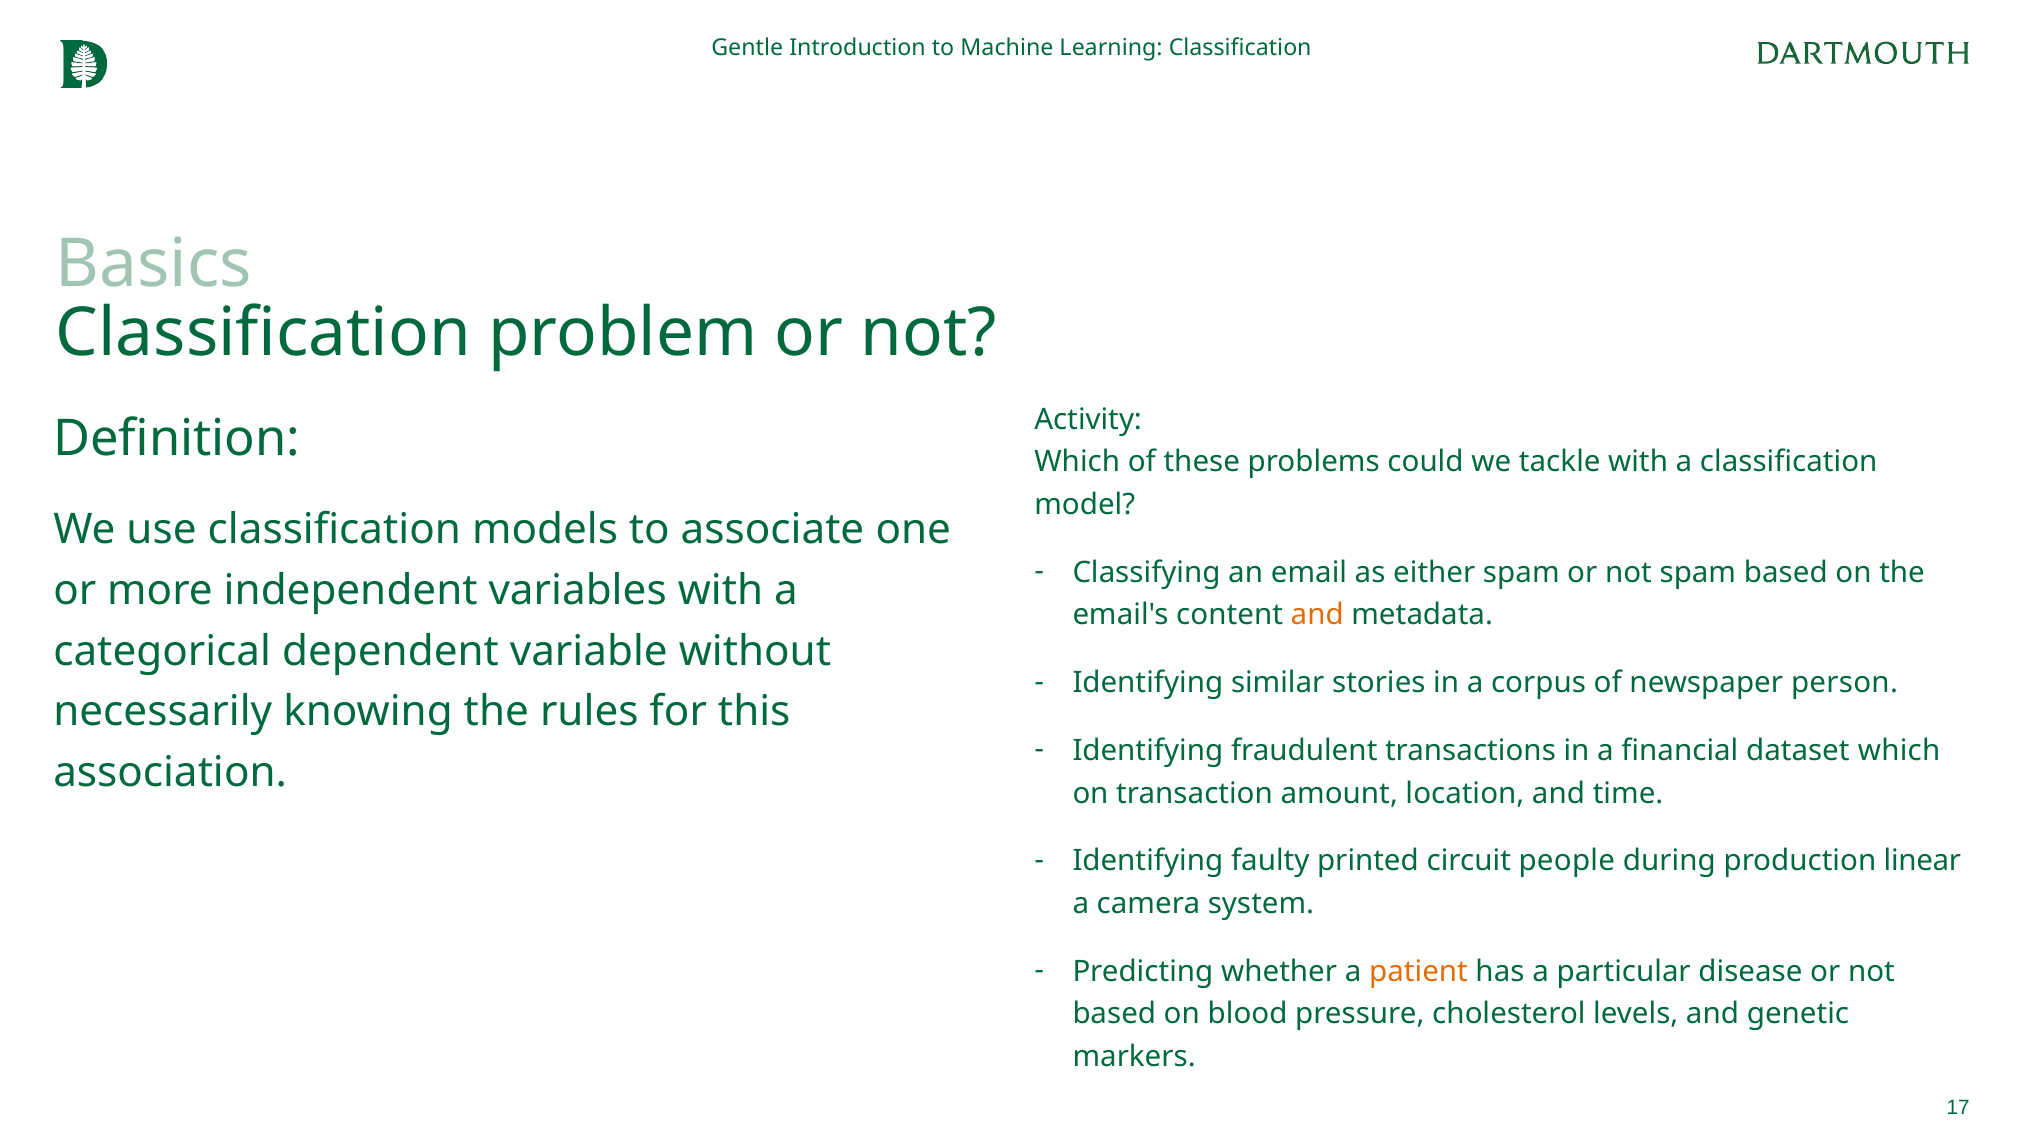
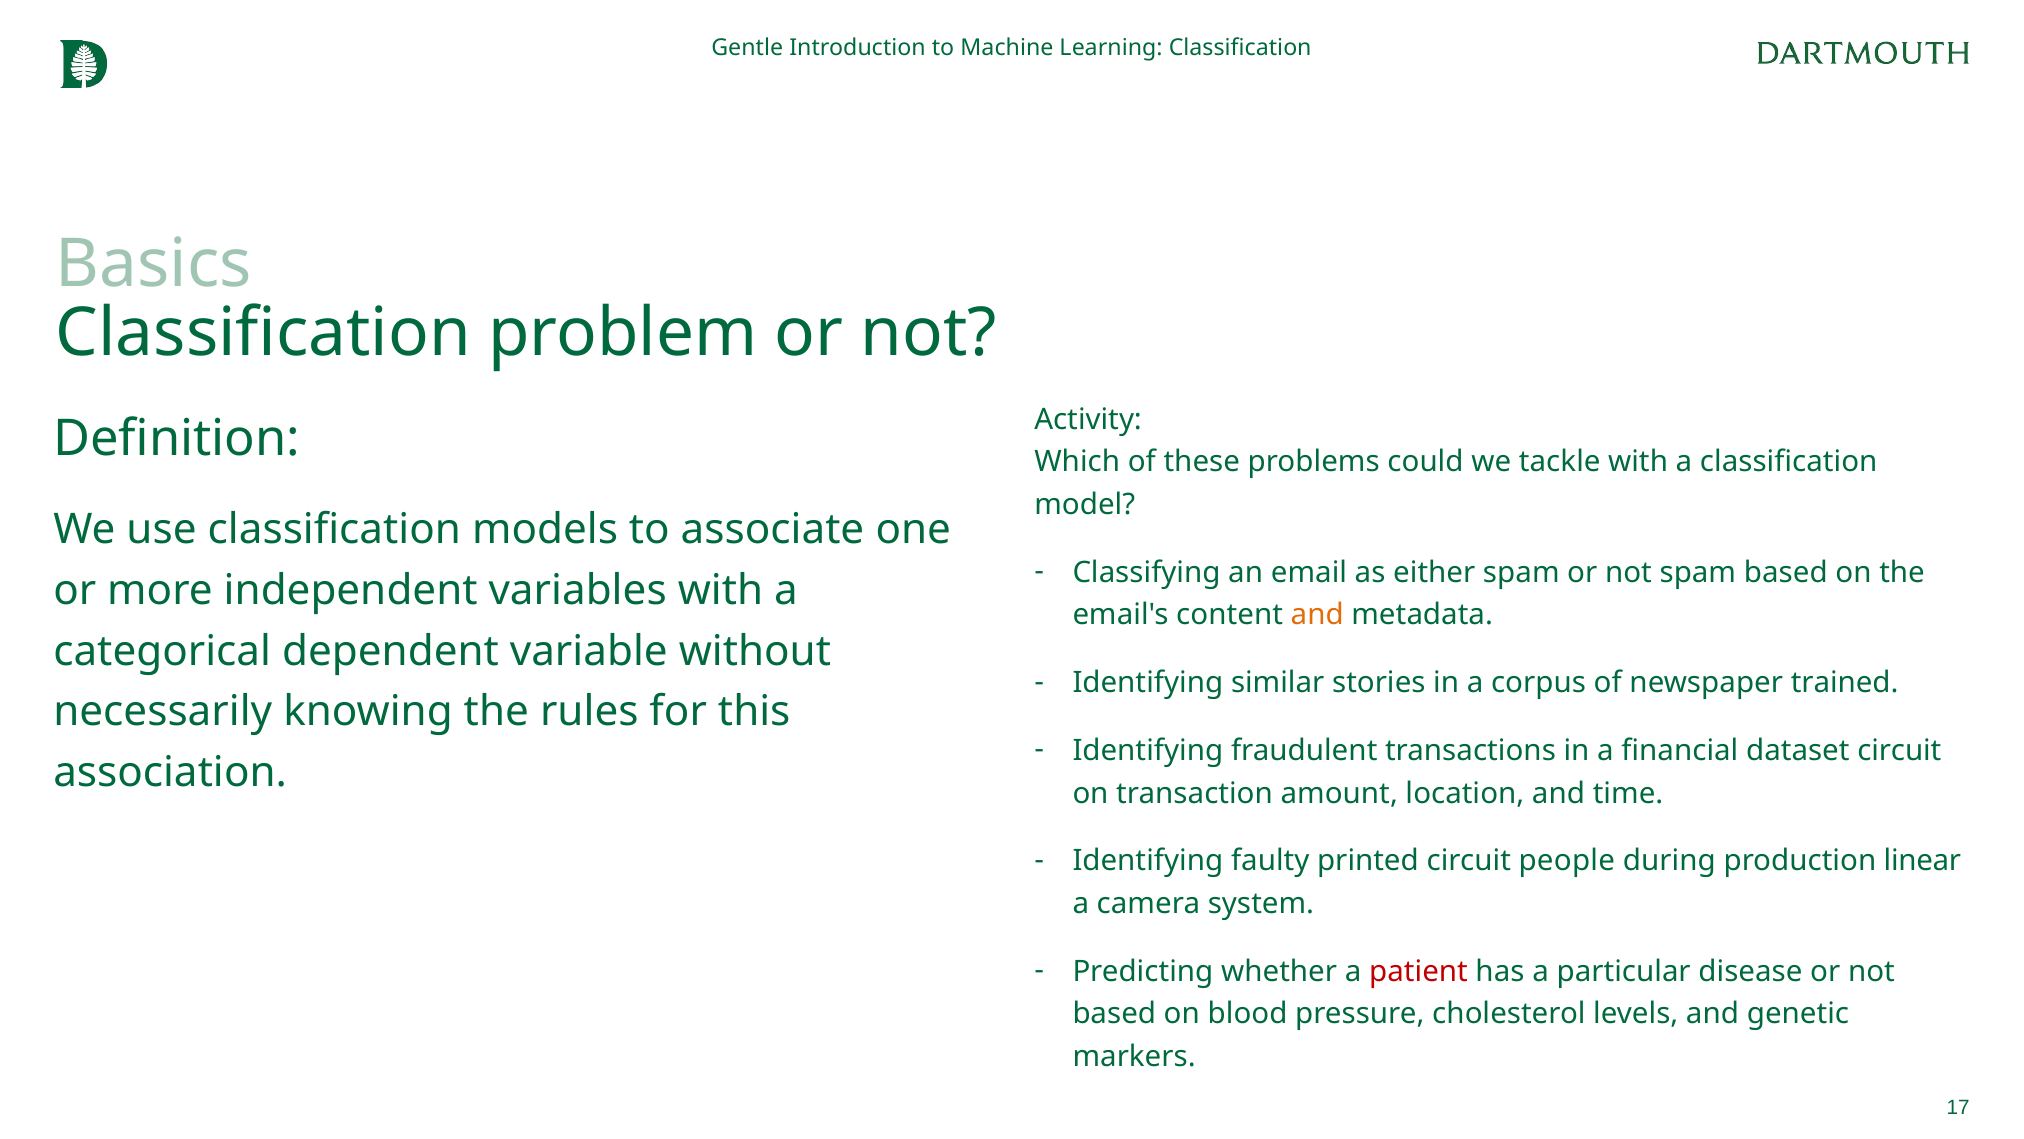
person: person -> trained
dataset which: which -> circuit
patient colour: orange -> red
